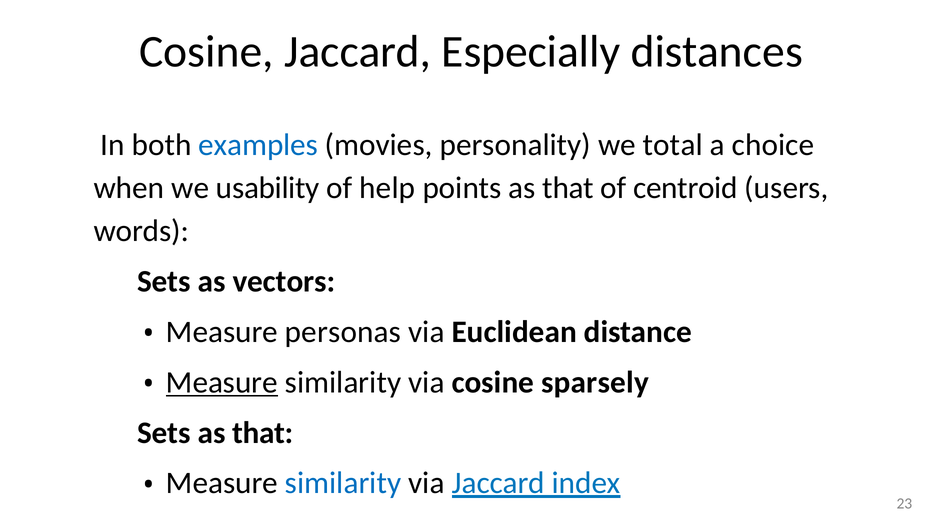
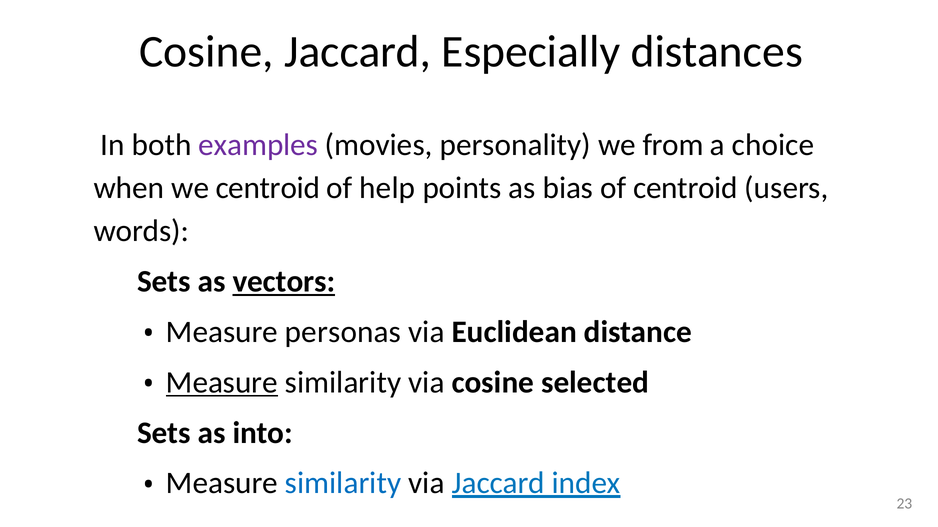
examples colour: blue -> purple
total: total -> from
we usability: usability -> centroid
points as that: that -> bias
vectors underline: none -> present
sparsely: sparsely -> selected
that at (263, 433): that -> into
